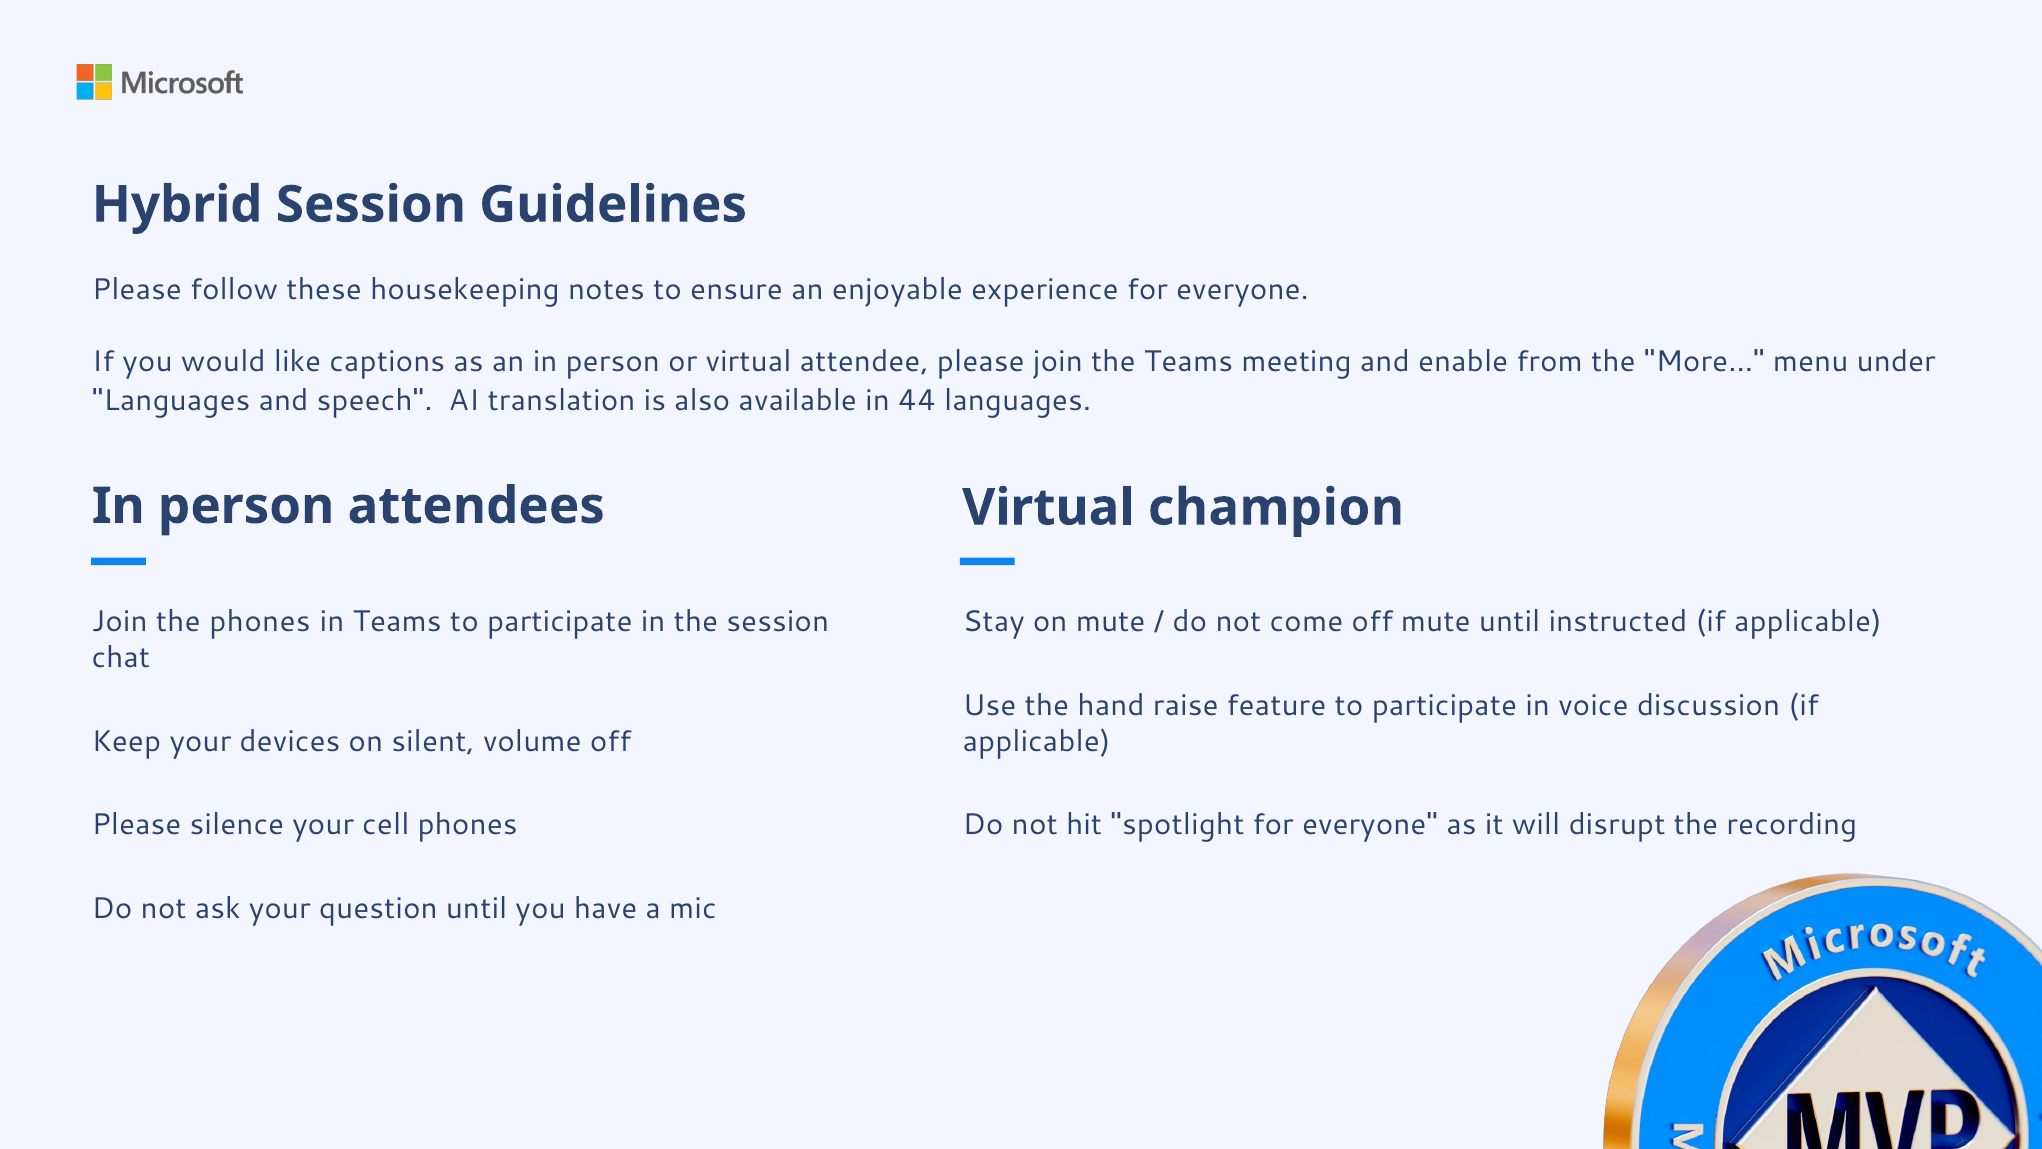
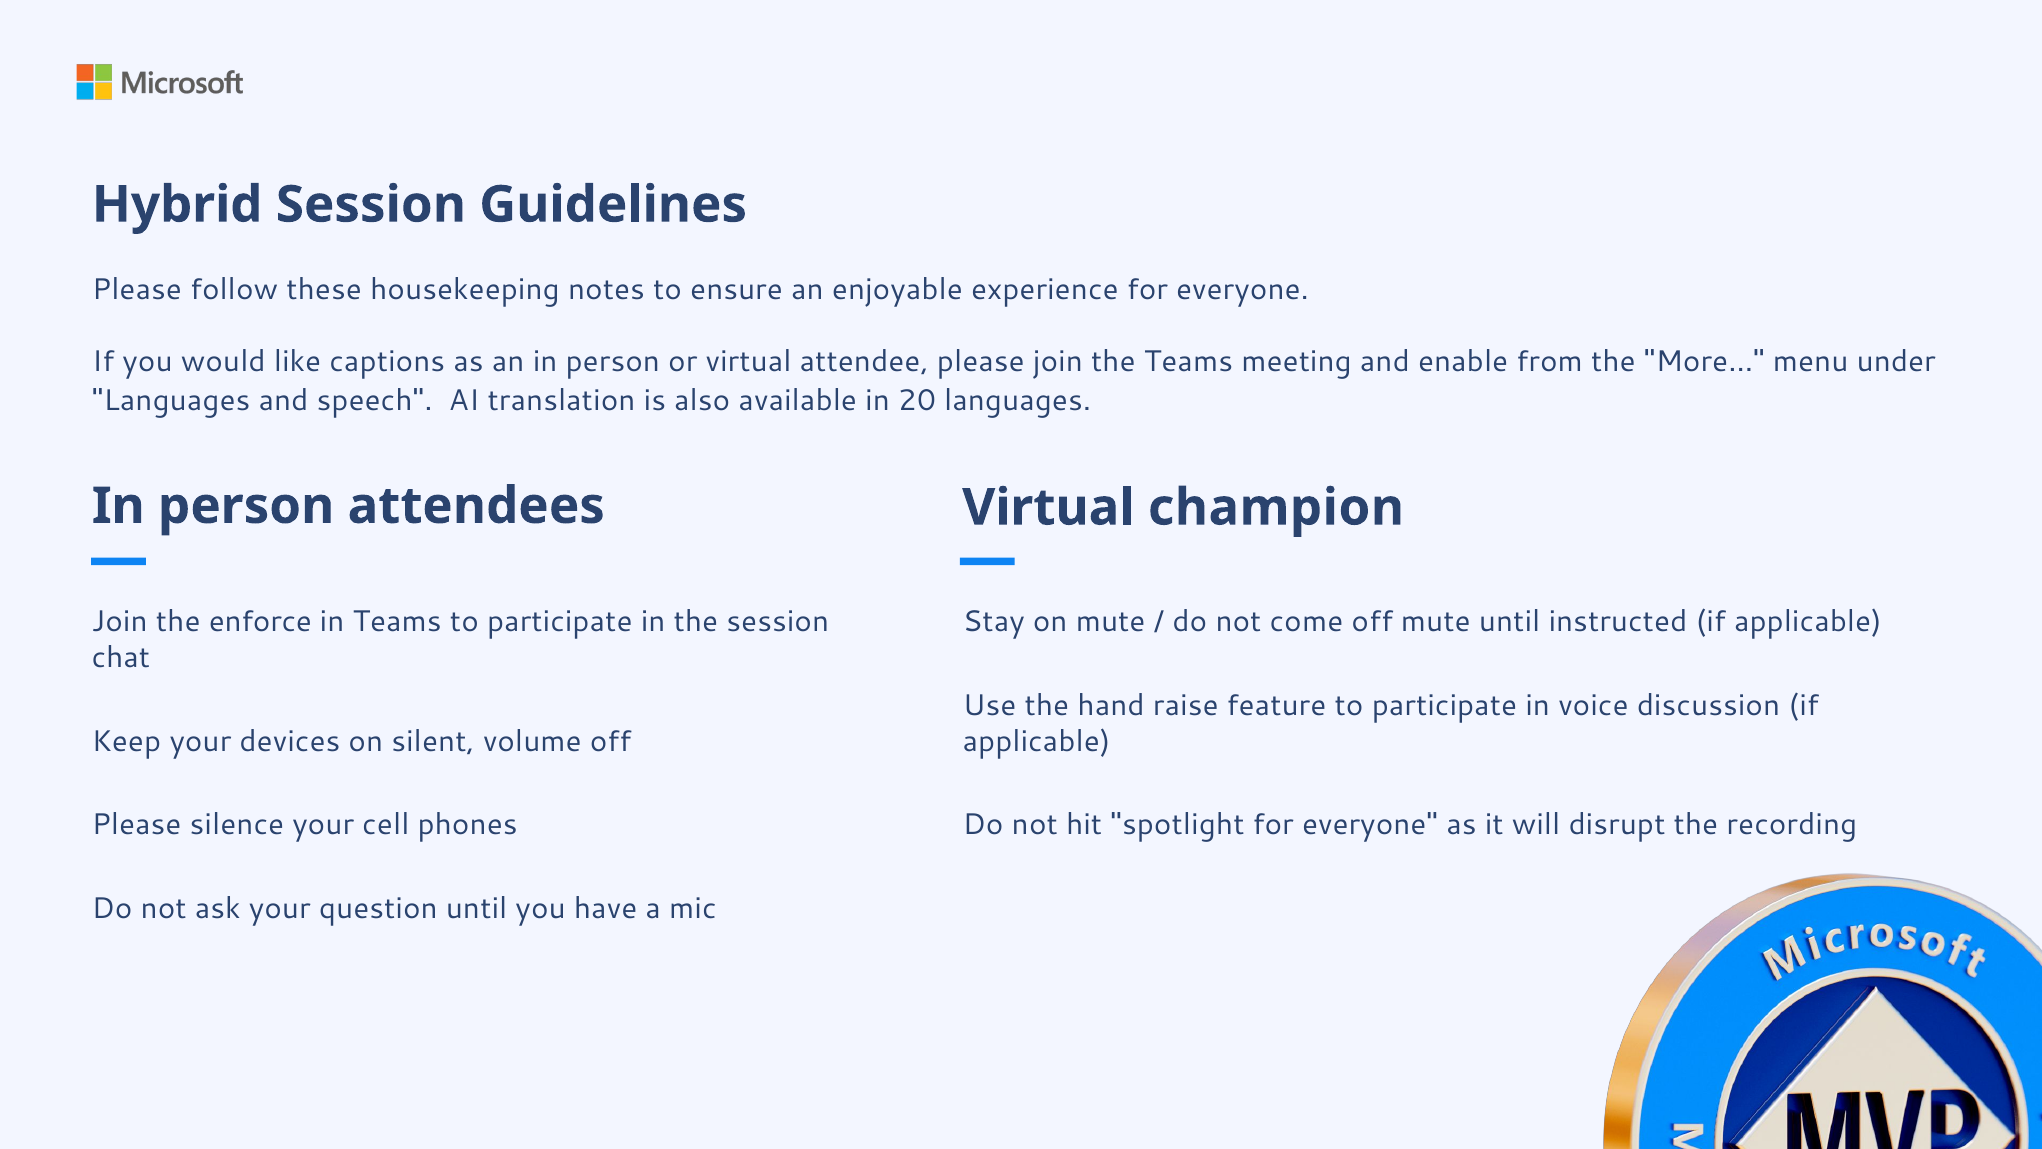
44: 44 -> 20
the phones: phones -> enforce
